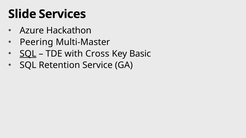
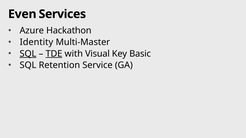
Slide: Slide -> Even
Peering: Peering -> Identity
TDE underline: none -> present
Cross: Cross -> Visual
